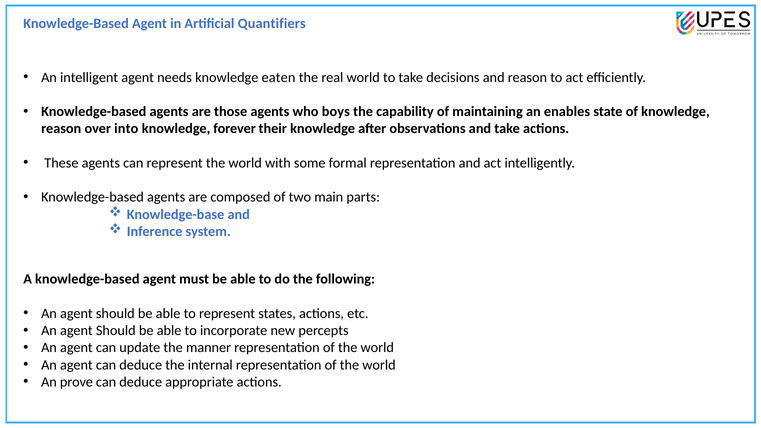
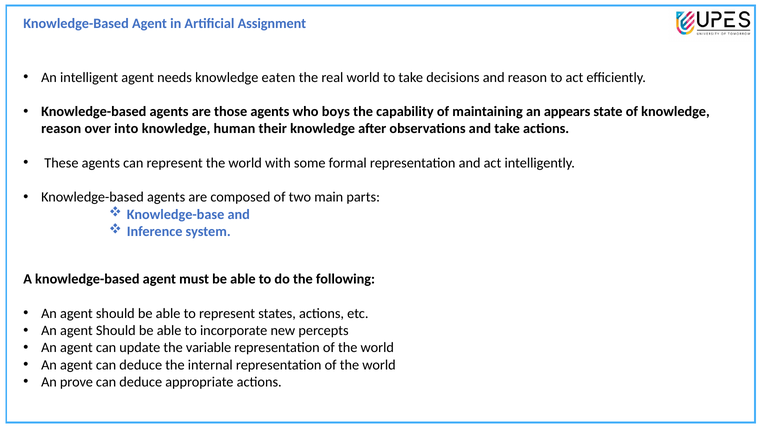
Quantifiers: Quantifiers -> Assignment
enables: enables -> appears
forever: forever -> human
manner: manner -> variable
